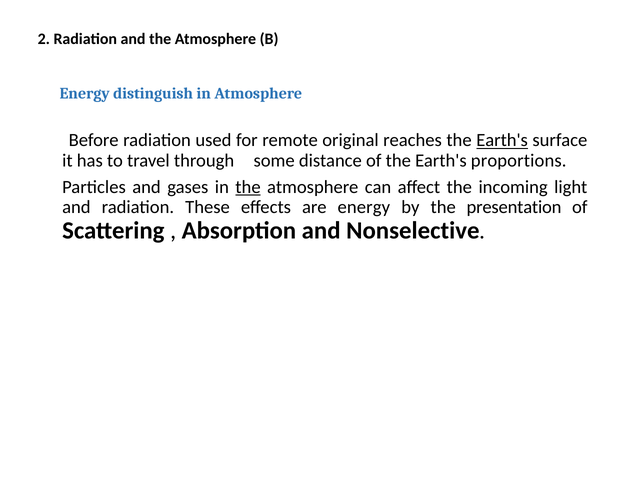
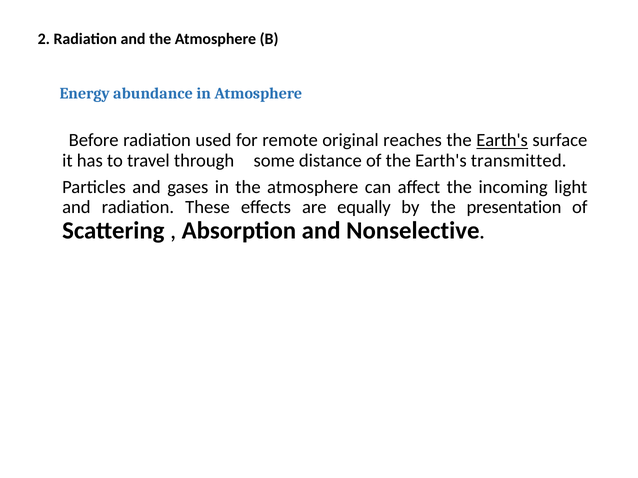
distinguish: distinguish -> abundance
proportions: proportions -> transmitted
the at (248, 187) underline: present -> none
are energy: energy -> equally
